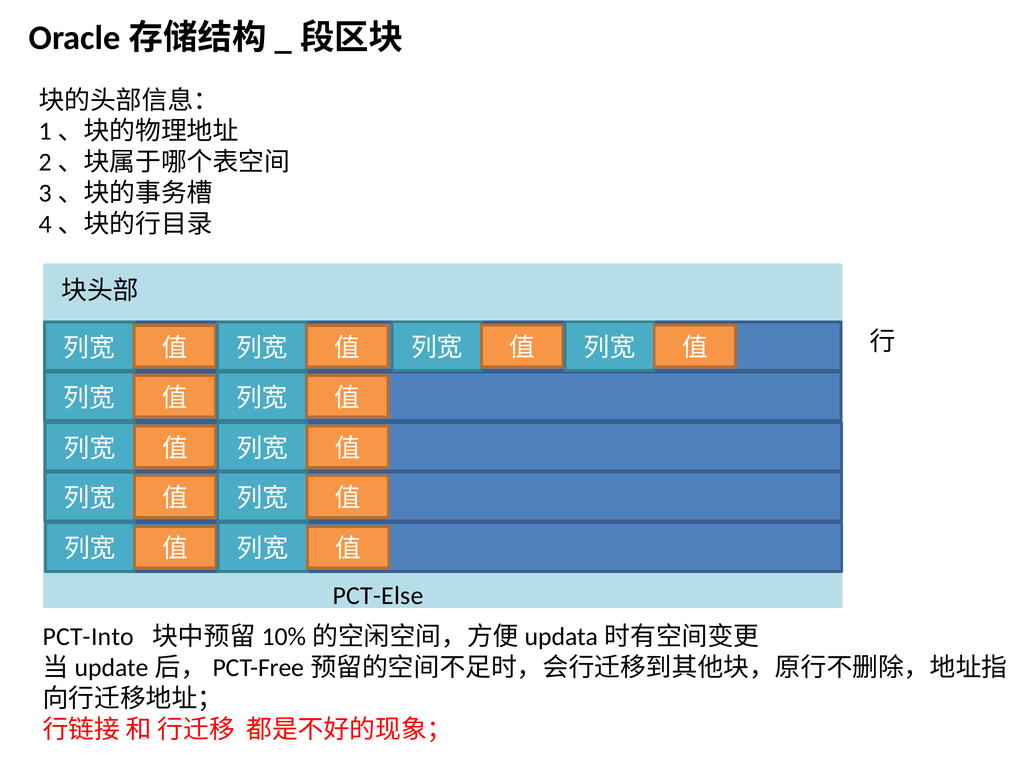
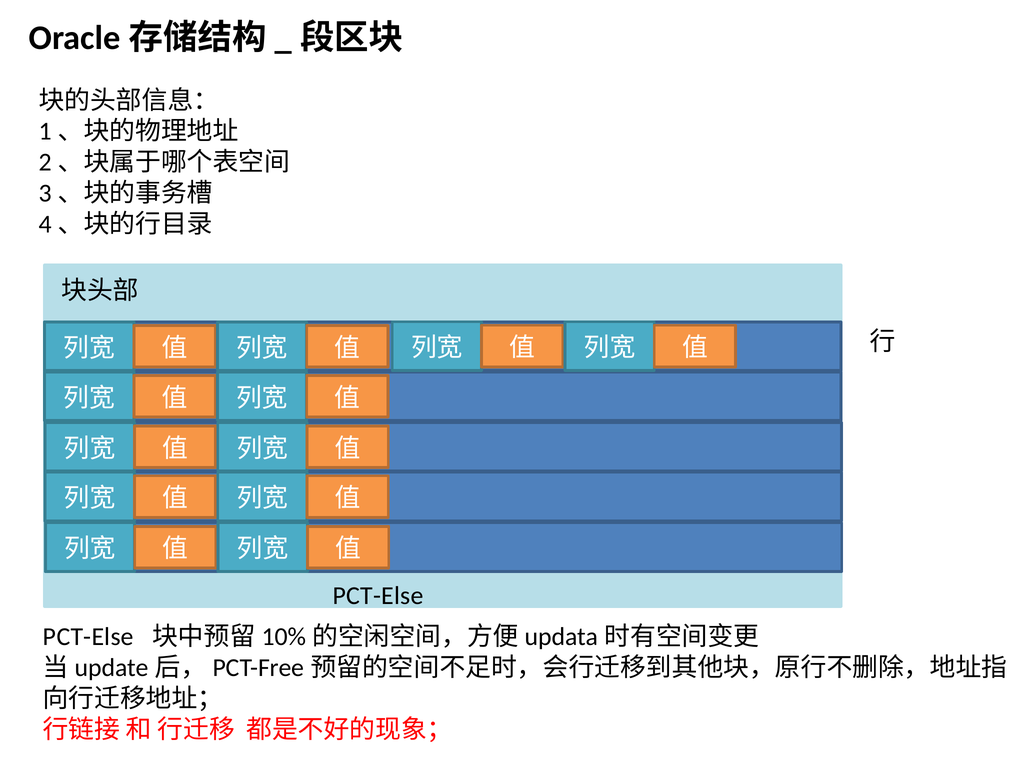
PCT-Into at (88, 637): PCT-Into -> PCT-Else
